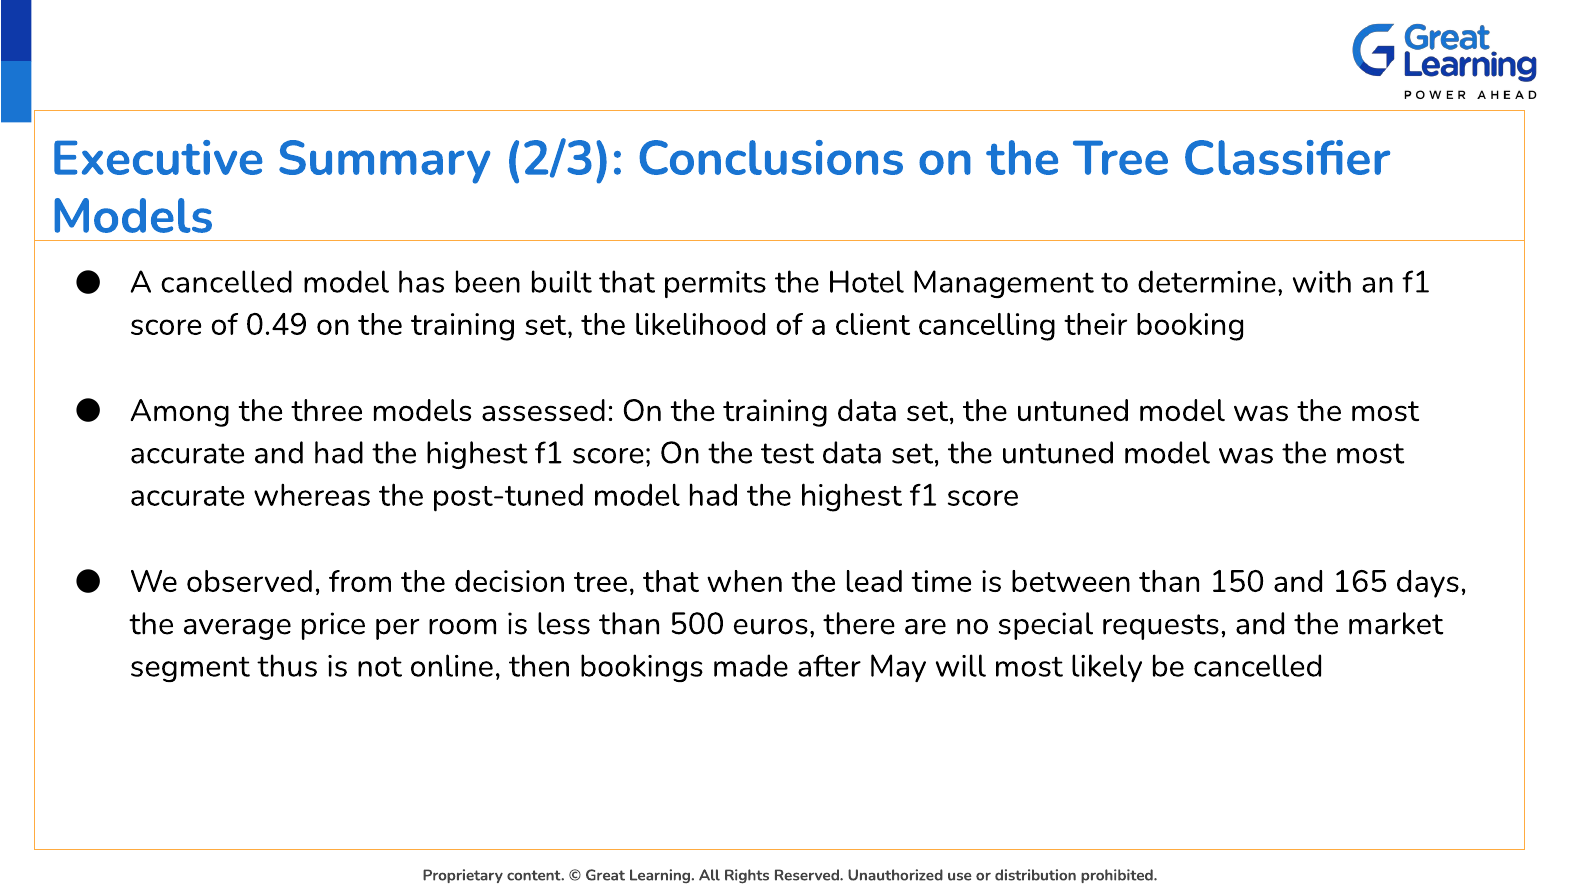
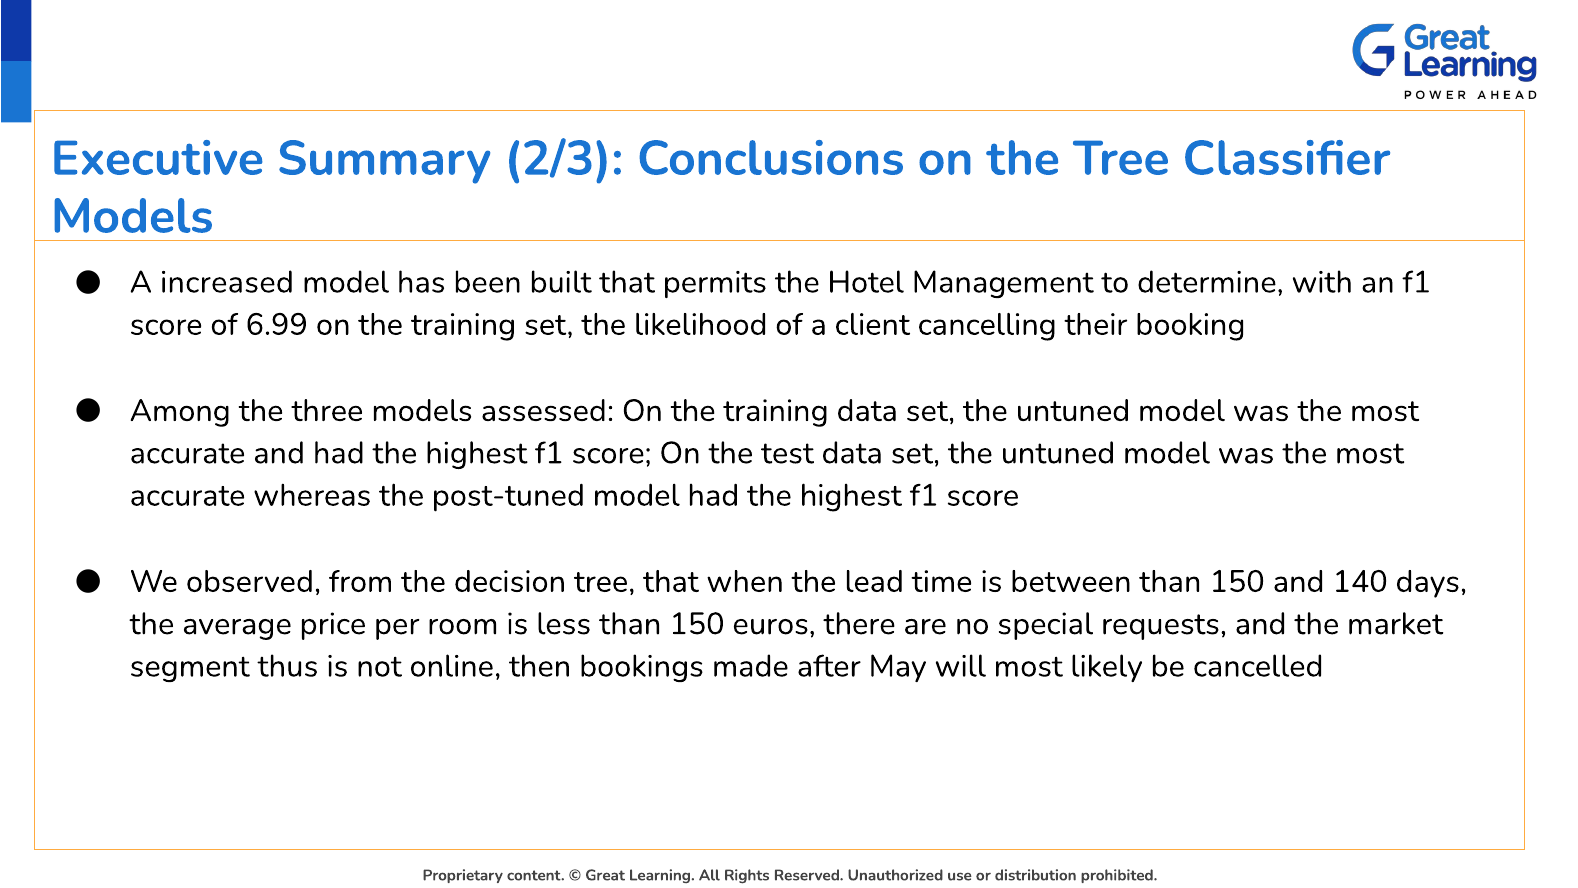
A cancelled: cancelled -> increased
0.49: 0.49 -> 6.99
165: 165 -> 140
less than 500: 500 -> 150
